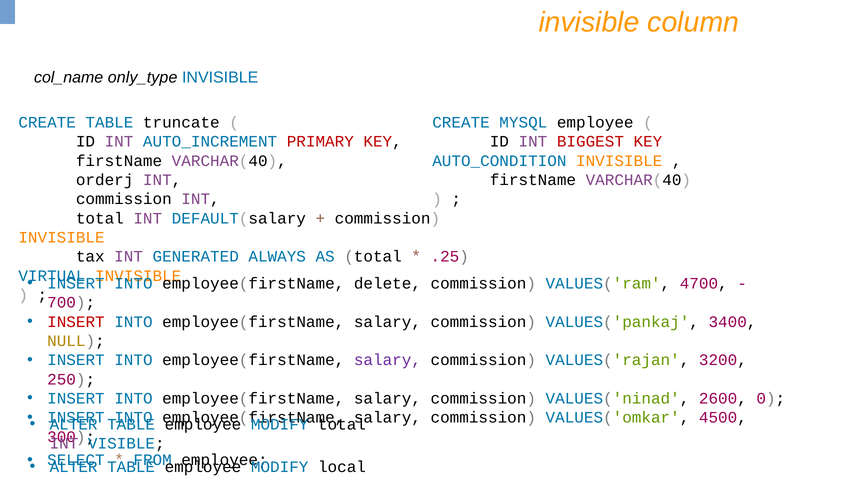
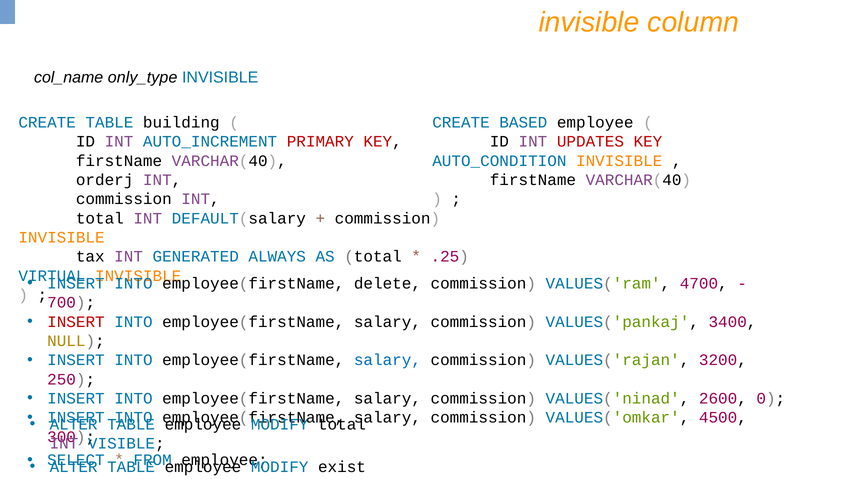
truncate: truncate -> building
MYSQL: MYSQL -> BASED
BIGGEST: BIGGEST -> UPDATES
salary at (387, 360) colour: purple -> blue
local: local -> exist
